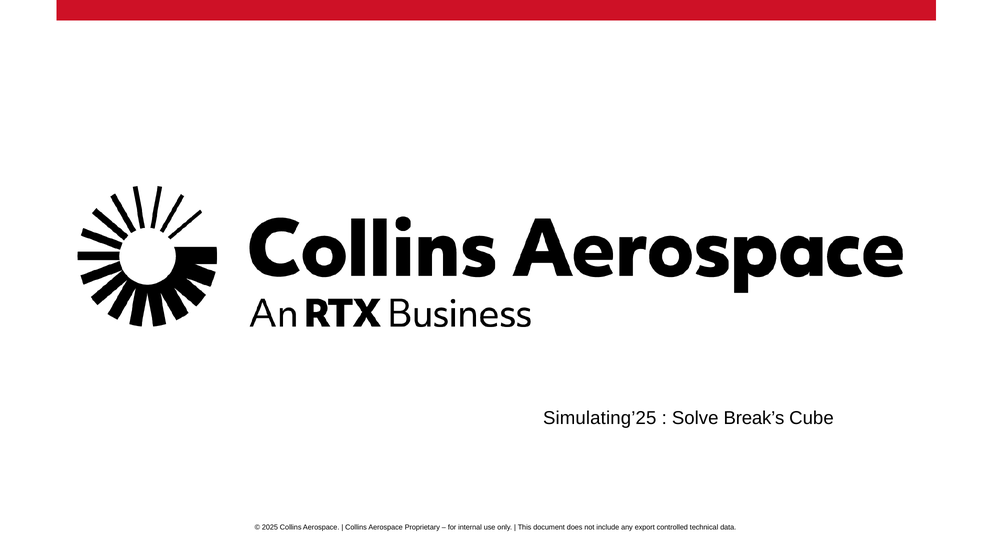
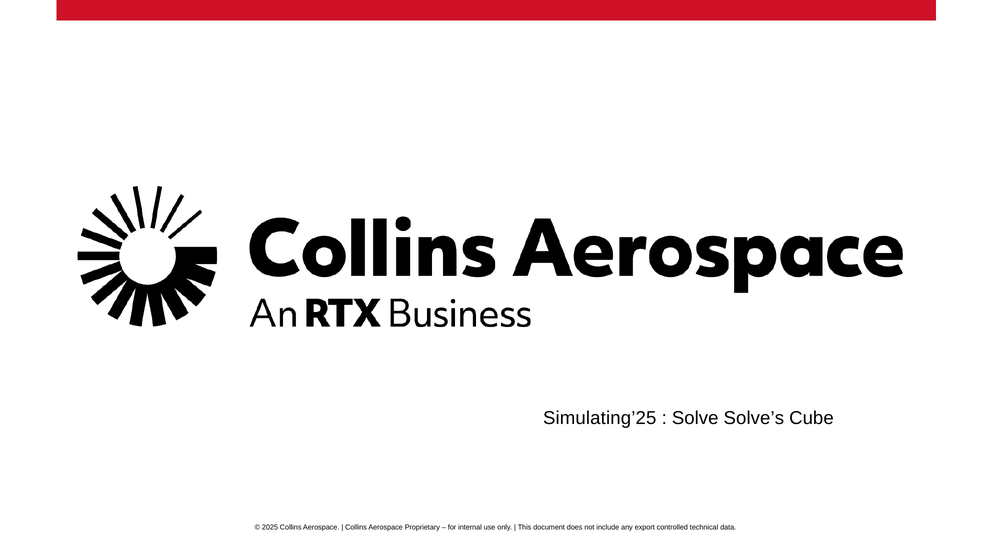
Break’s: Break’s -> Solve’s
